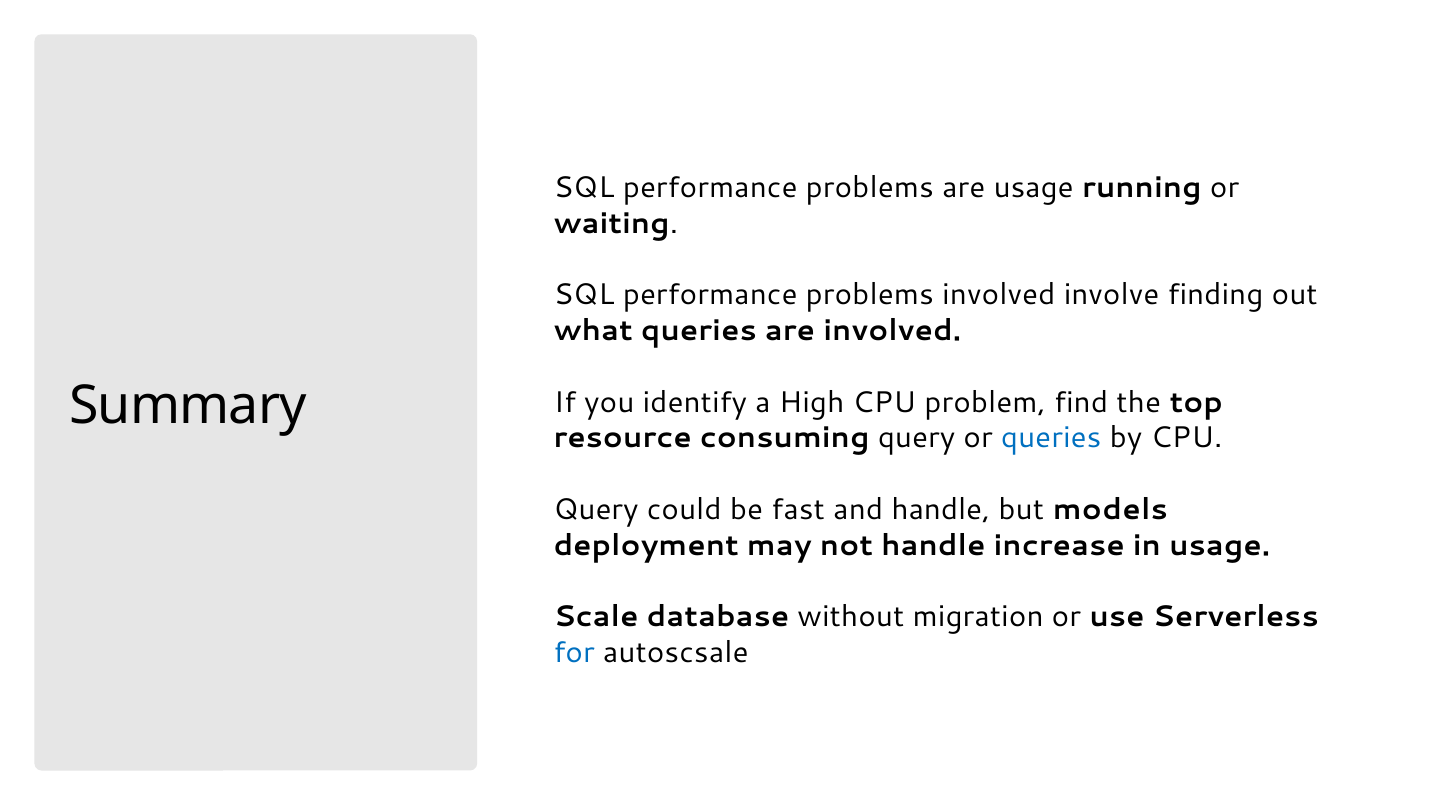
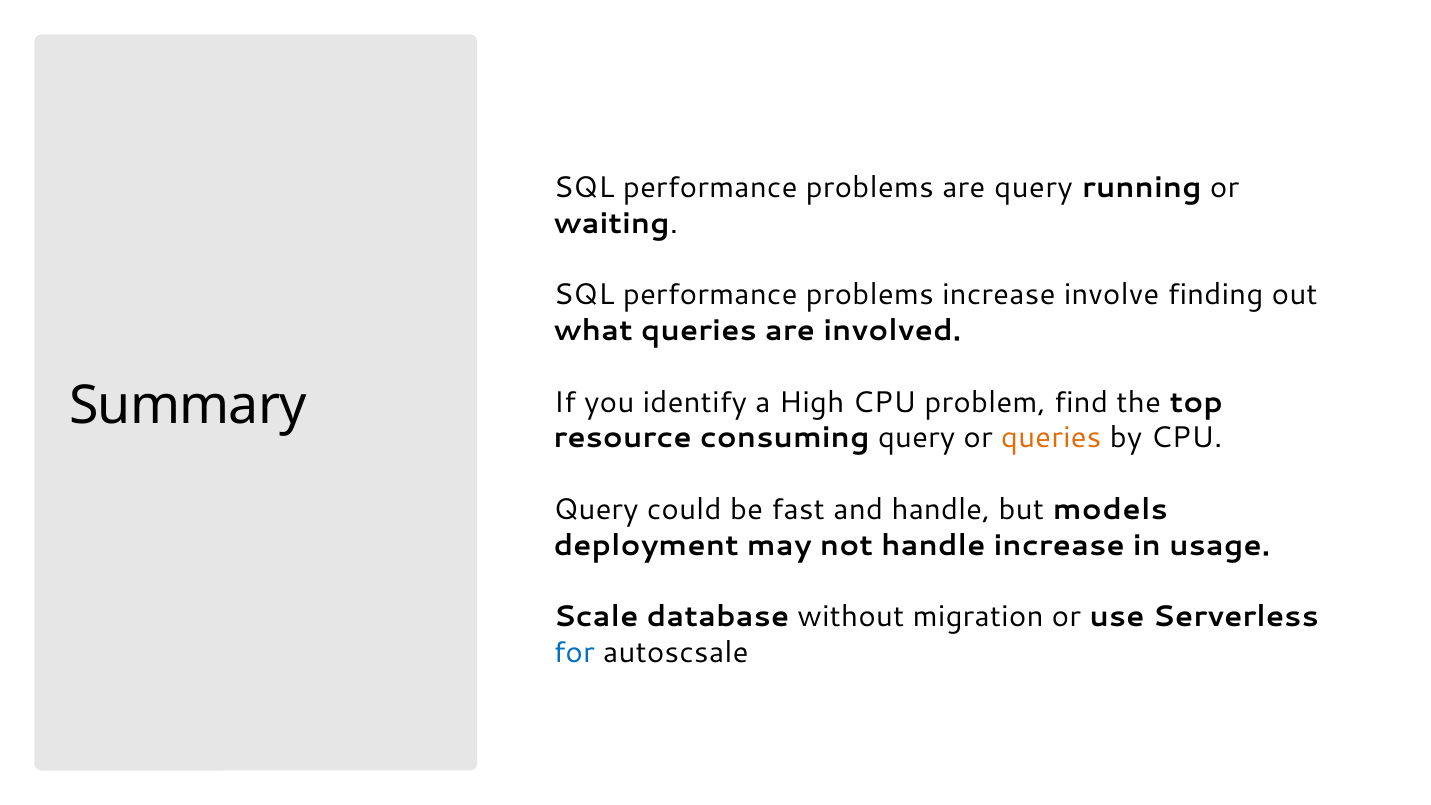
are usage: usage -> query
problems involved: involved -> increase
queries at (1051, 438) colour: blue -> orange
